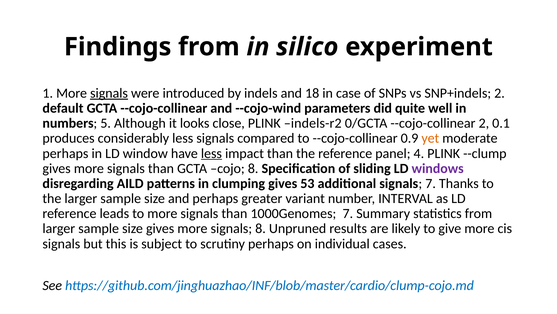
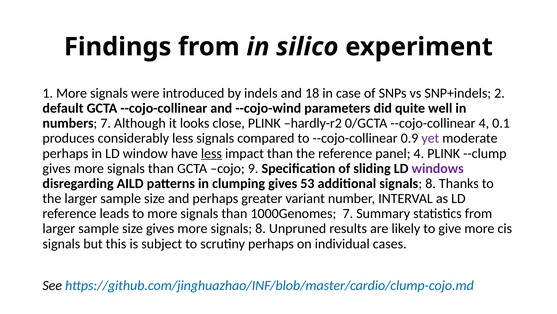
signals at (109, 93) underline: present -> none
numbers 5: 5 -> 7
indels-r2: indels-r2 -> hardly-r2
--cojo-collinear 2: 2 -> 4
yet colour: orange -> purple
cojo 8: 8 -> 9
additional signals 7: 7 -> 8
